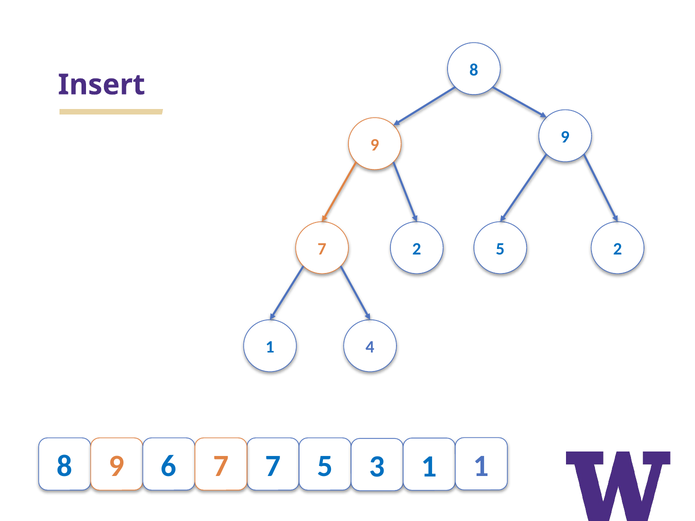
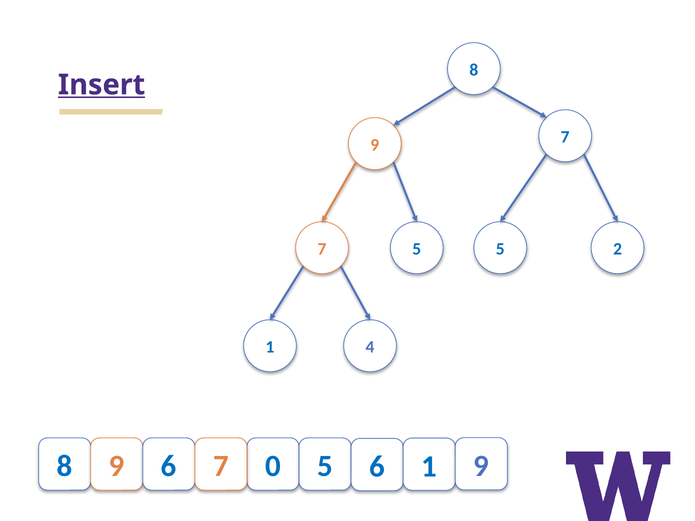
Insert underline: none -> present
9 9: 9 -> 7
7 2: 2 -> 5
6 7: 7 -> 0
7 3: 3 -> 6
1 1: 1 -> 9
